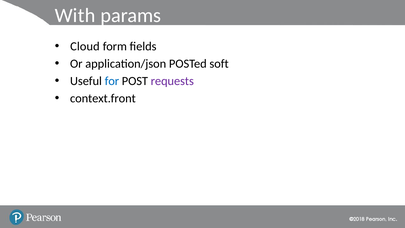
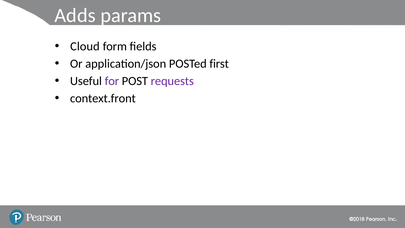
With: With -> Adds
soft: soft -> first
for colour: blue -> purple
